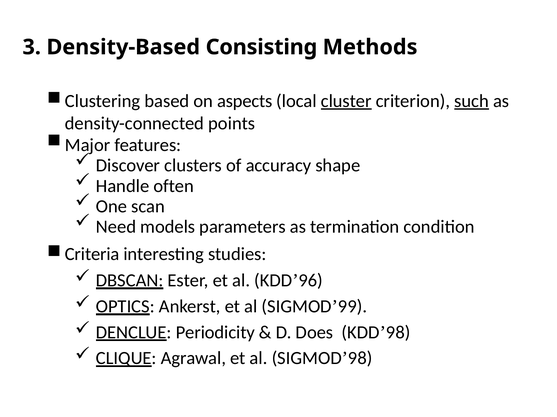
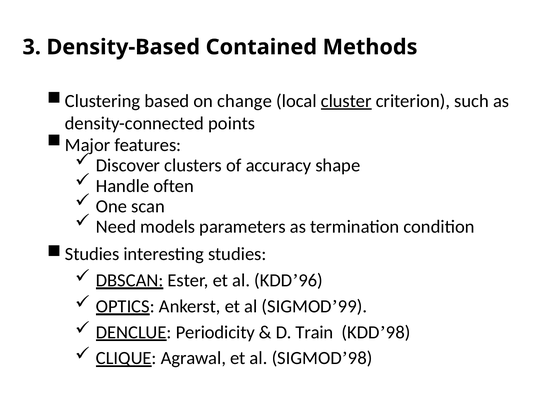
Consisting: Consisting -> Contained
aspects: aspects -> change
such underline: present -> none
Criteria at (92, 255): Criteria -> Studies
Does: Does -> Train
